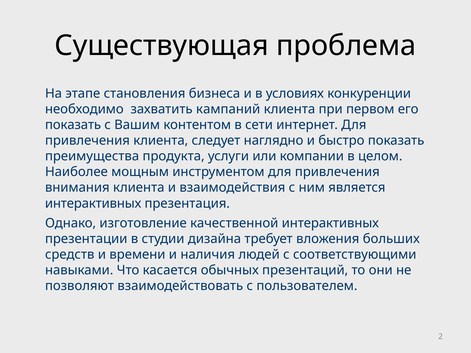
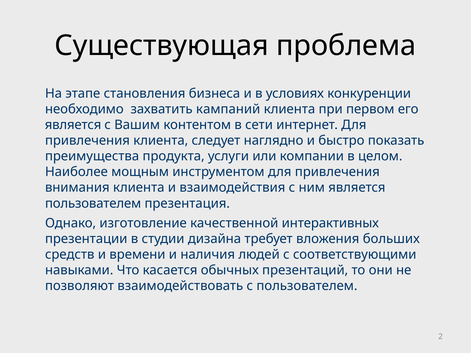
показать at (73, 125): показать -> является
интерактивных at (93, 203): интерактивных -> пользователем
